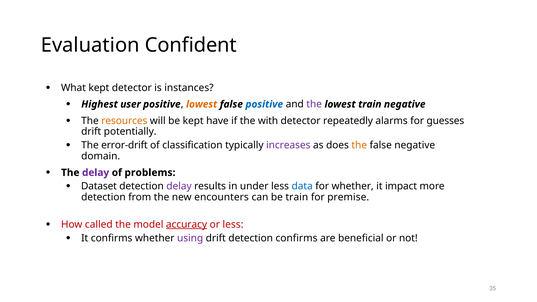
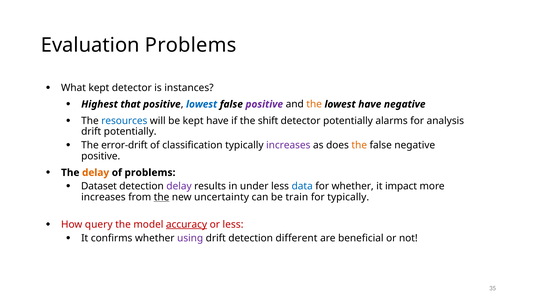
Evaluation Confident: Confident -> Problems
user: user -> that
lowest at (202, 104) colour: orange -> blue
positive at (264, 104) colour: blue -> purple
the at (314, 104) colour: purple -> orange
lowest train: train -> have
resources colour: orange -> blue
with: with -> shift
detector repeatedly: repeatedly -> potentially
guesses: guesses -> analysis
domain at (101, 156): domain -> positive
delay at (96, 173) colour: purple -> orange
detection at (103, 197): detection -> increases
the at (162, 197) underline: none -> present
encounters: encounters -> uncertainty
for premise: premise -> typically
called: called -> query
detection confirms: confirms -> different
